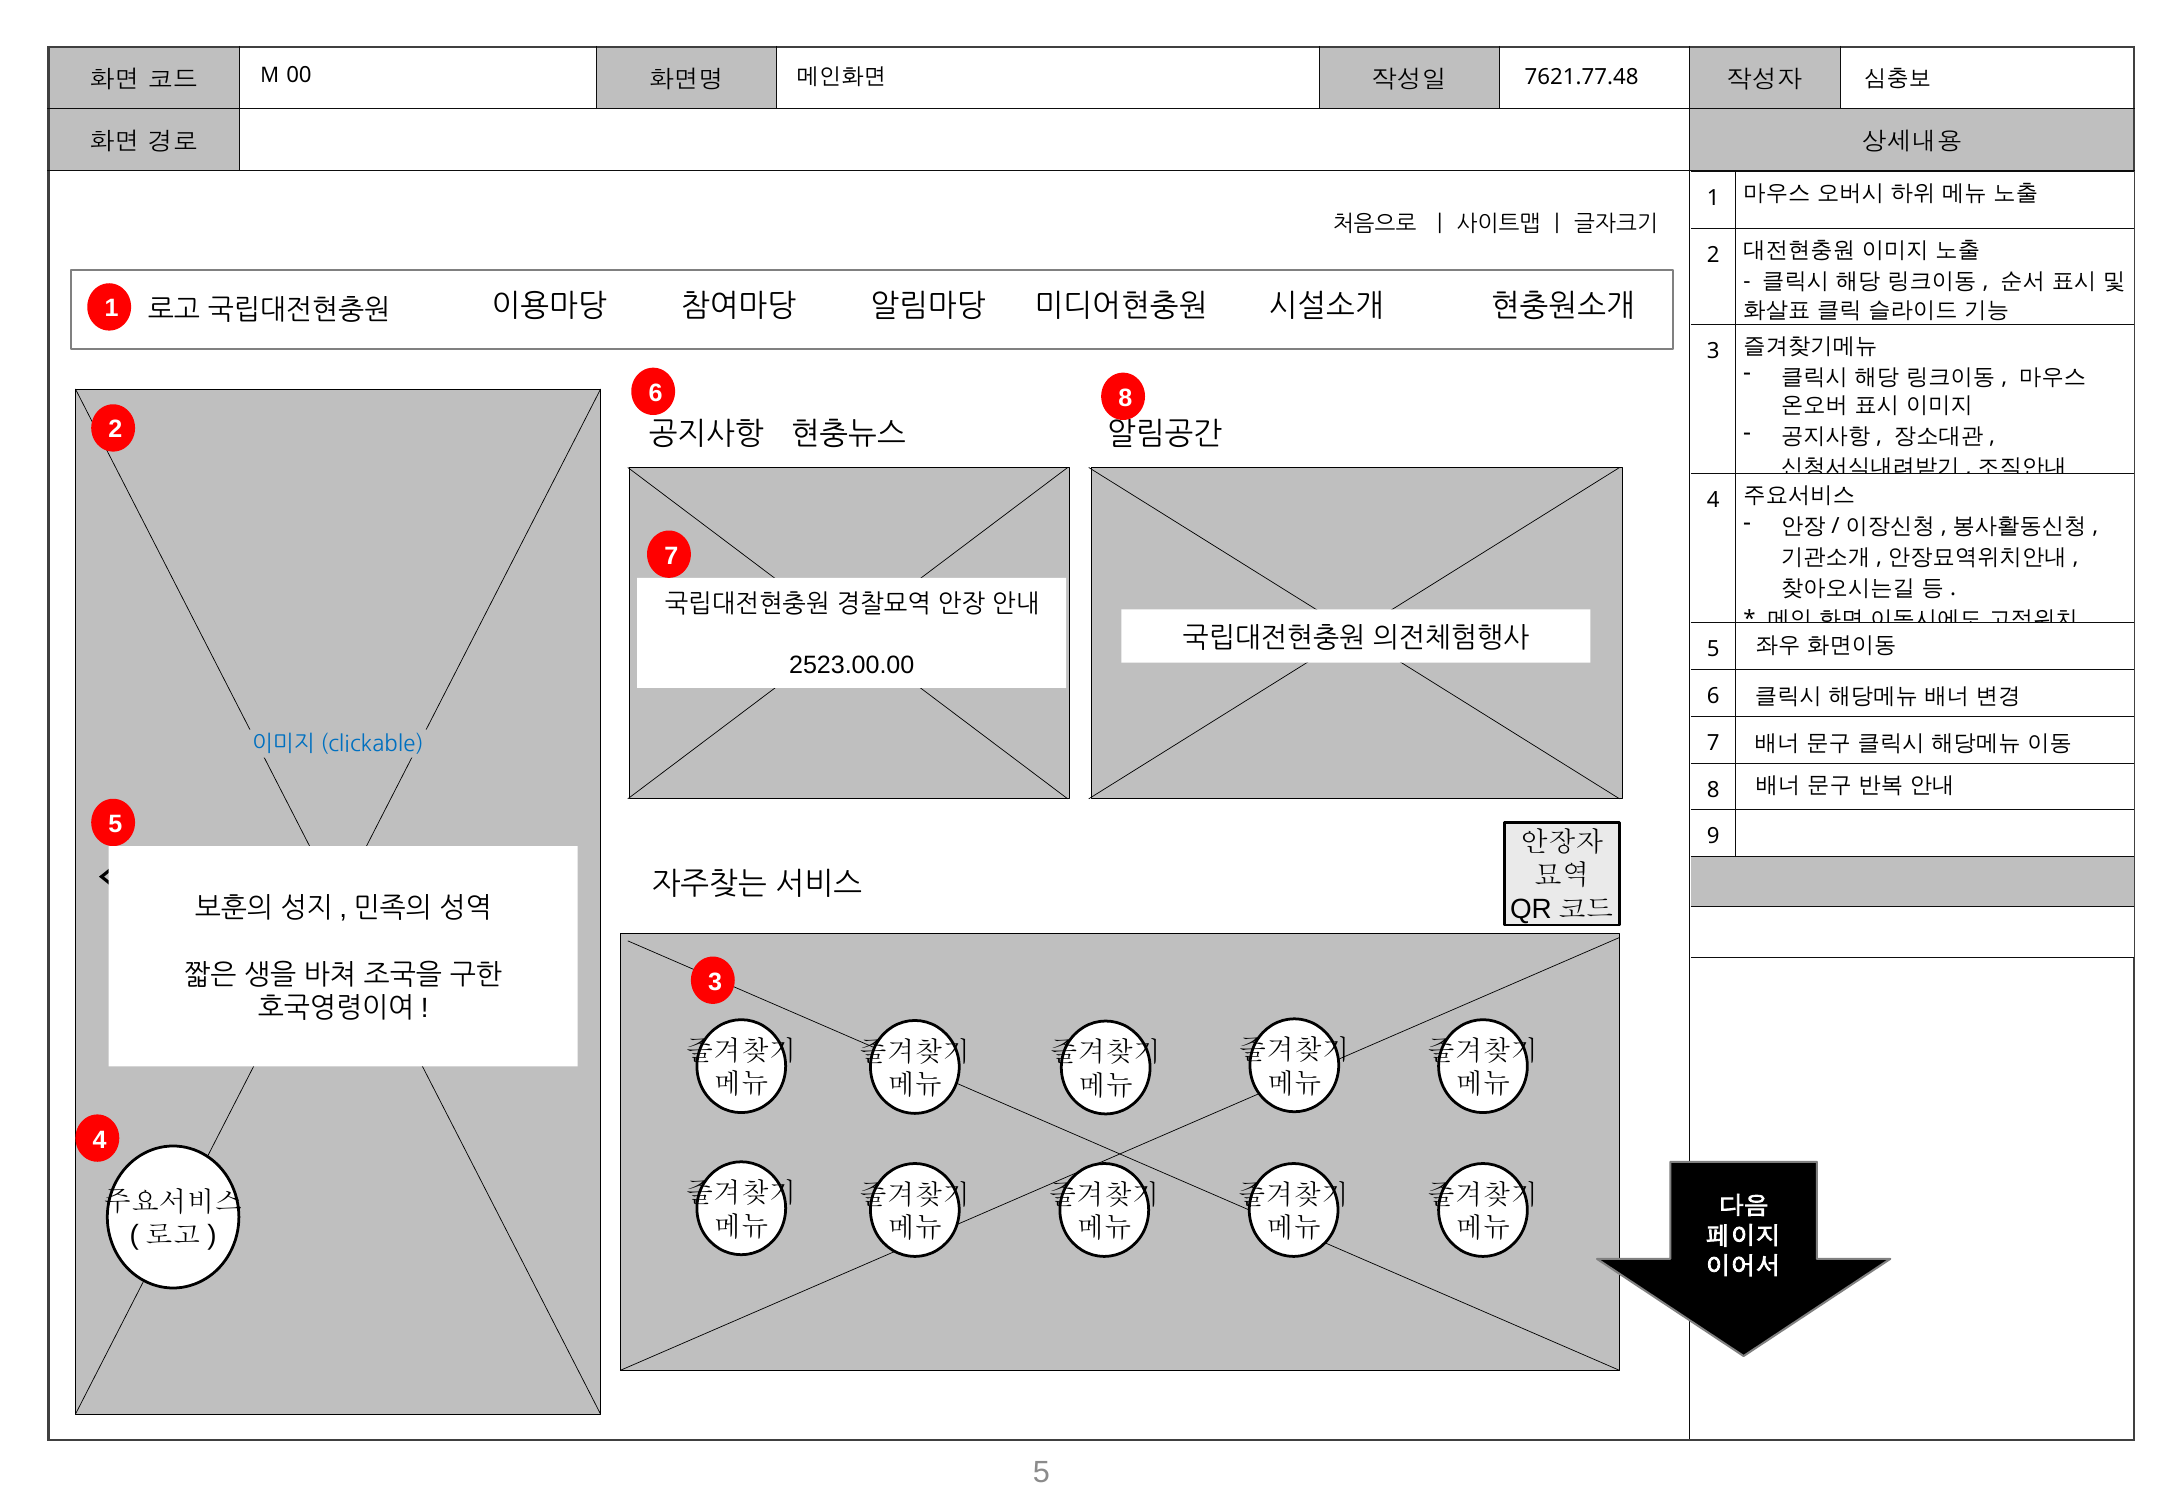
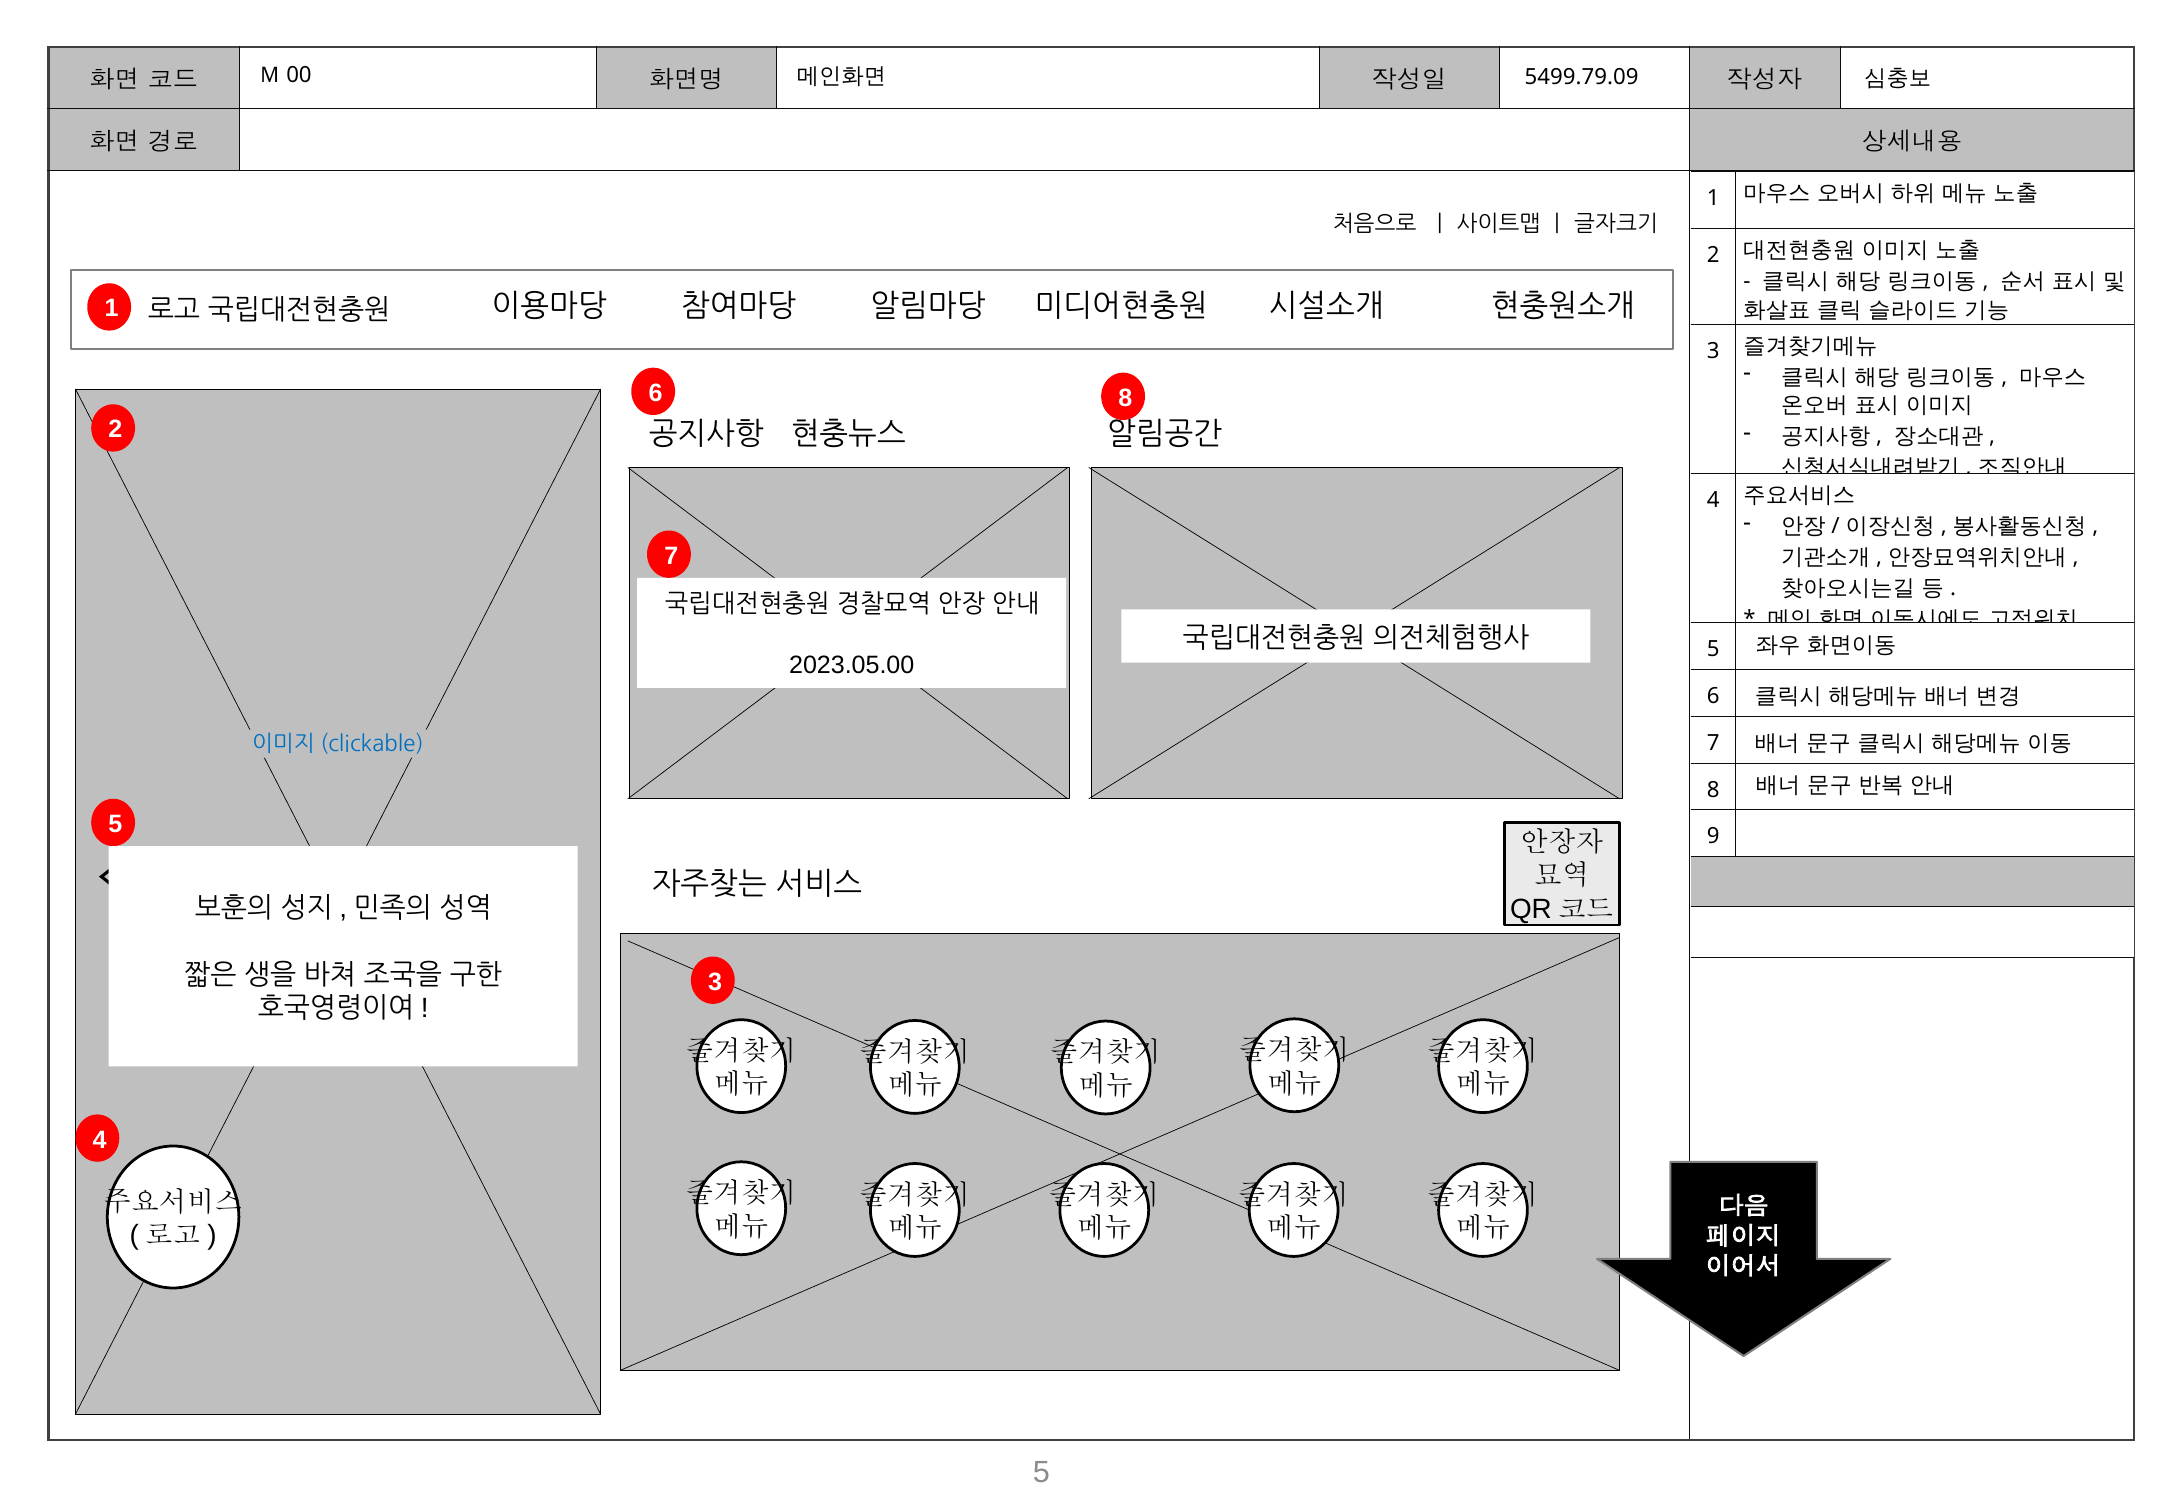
7621.77.48: 7621.77.48 -> 5499.79.09
2523.00.00: 2523.00.00 -> 2023.05.00
